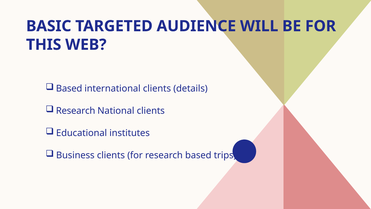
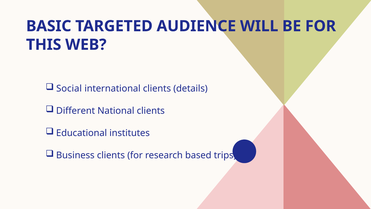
Based at (69, 88): Based -> Social
Research at (76, 111): Research -> Different
